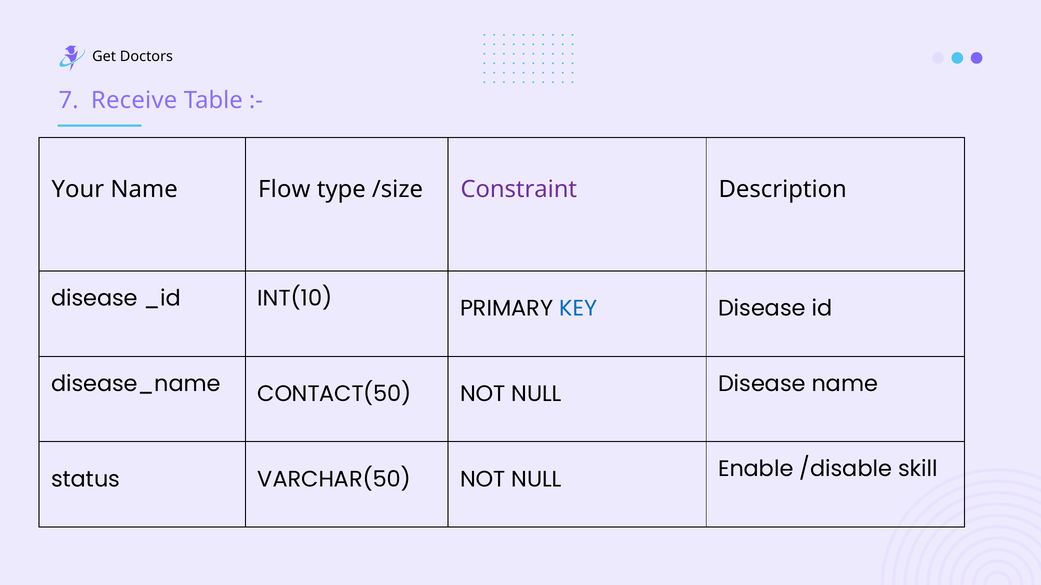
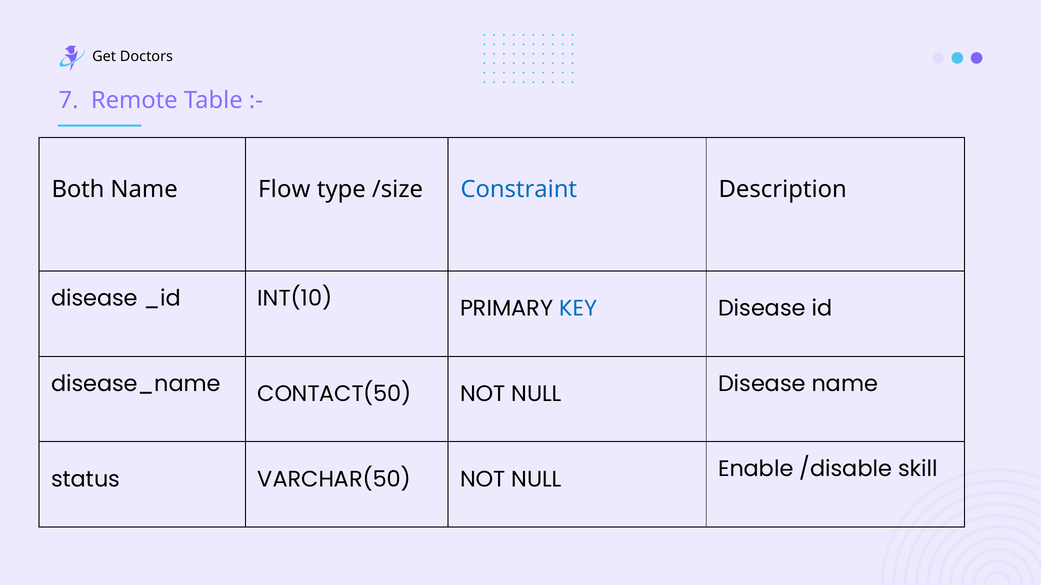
Receive: Receive -> Remote
Your: Your -> Both
Constraint colour: purple -> blue
